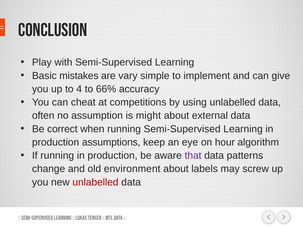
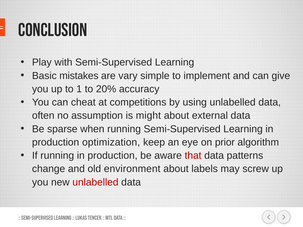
4: 4 -> 1
66%: 66% -> 20%
correct: correct -> sparse
assumptions: assumptions -> optimization
hour: hour -> prior
that colour: purple -> red
